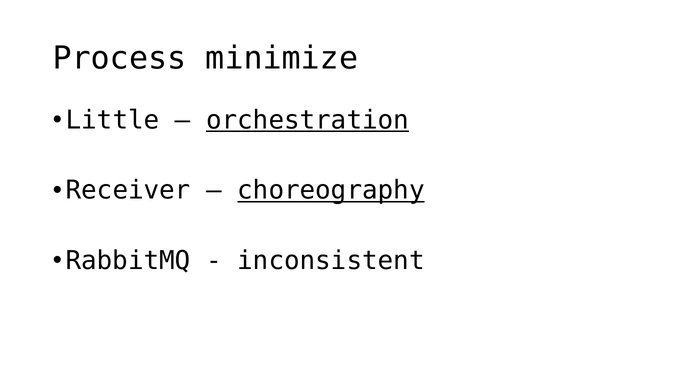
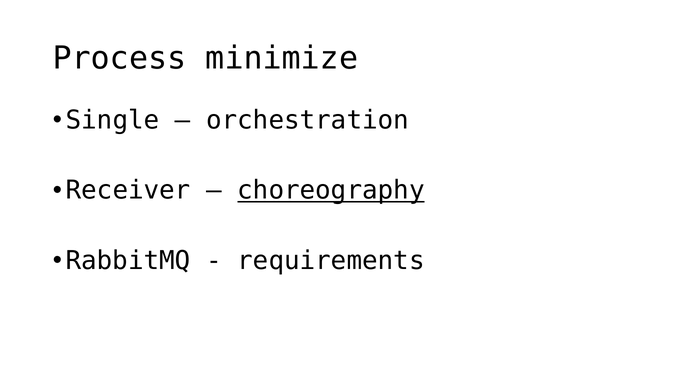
Little: Little -> Single
orchestration underline: present -> none
inconsistent: inconsistent -> requirements
